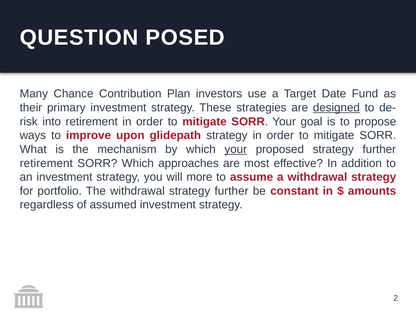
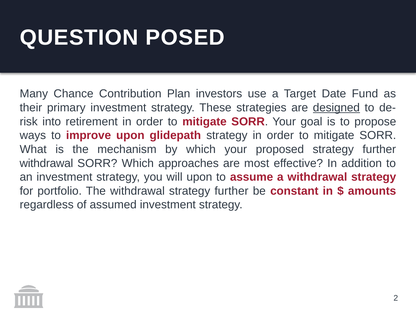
your at (236, 149) underline: present -> none
retirement at (46, 163): retirement -> withdrawal
will more: more -> upon
